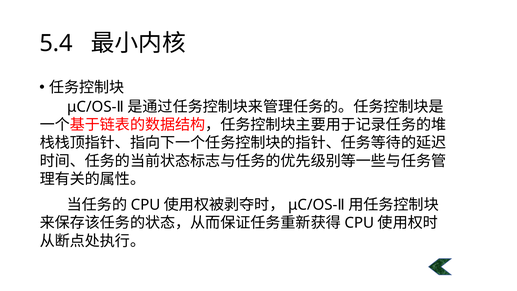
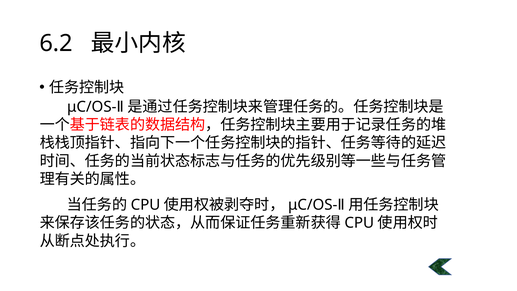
5.4: 5.4 -> 6.2
